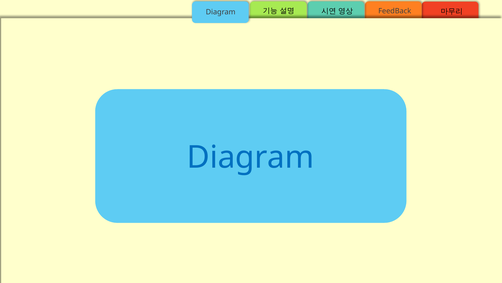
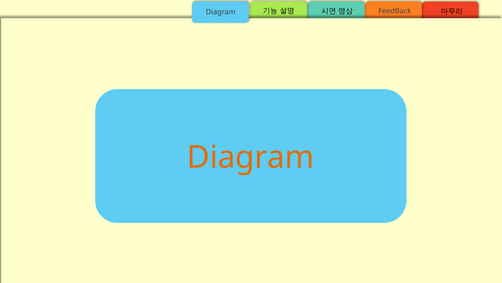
Diagram at (251, 157) colour: blue -> orange
